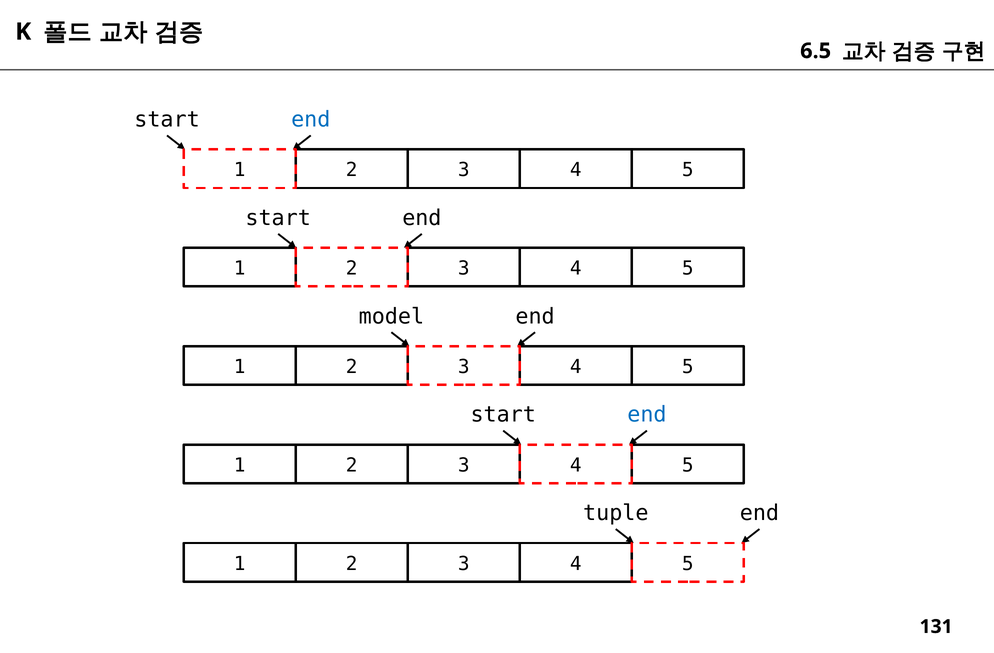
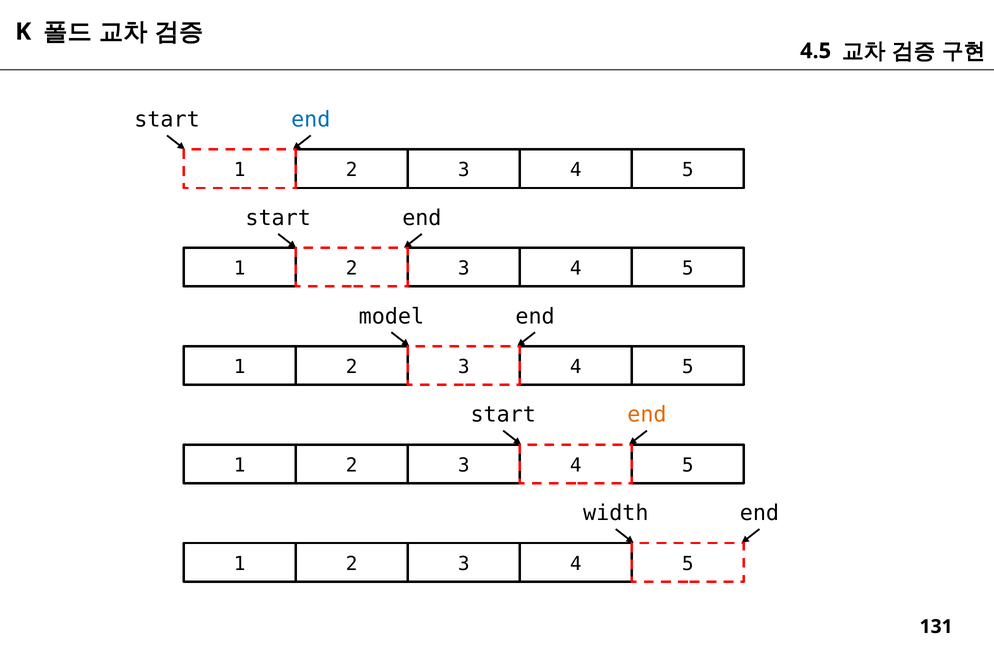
6.5: 6.5 -> 4.5
end at (647, 415) colour: blue -> orange
tuple: tuple -> width
